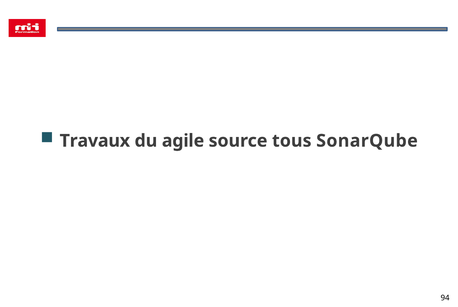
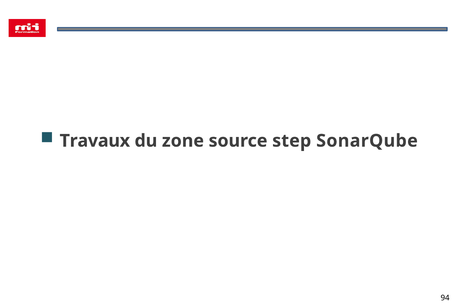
agile: agile -> zone
tous: tous -> step
